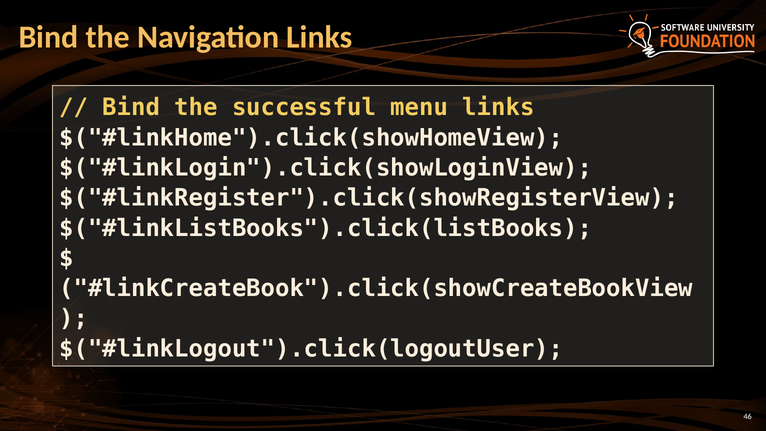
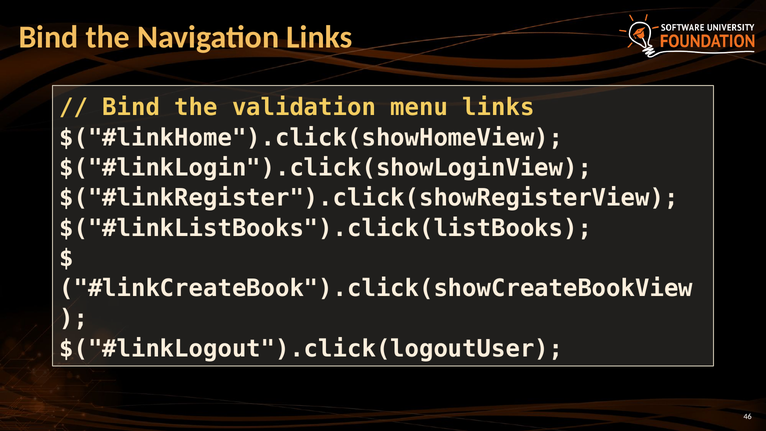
successful: successful -> validation
